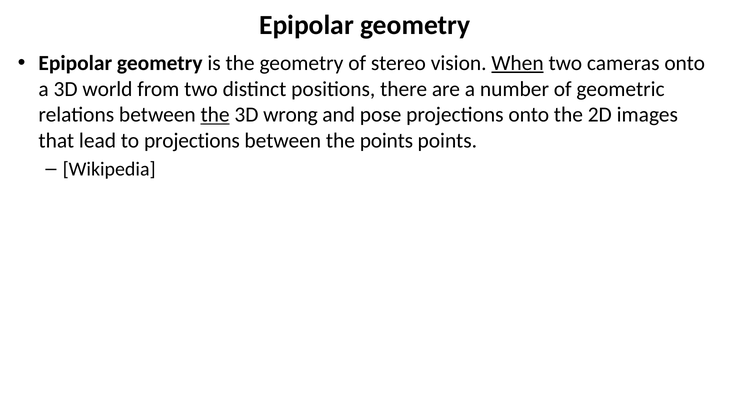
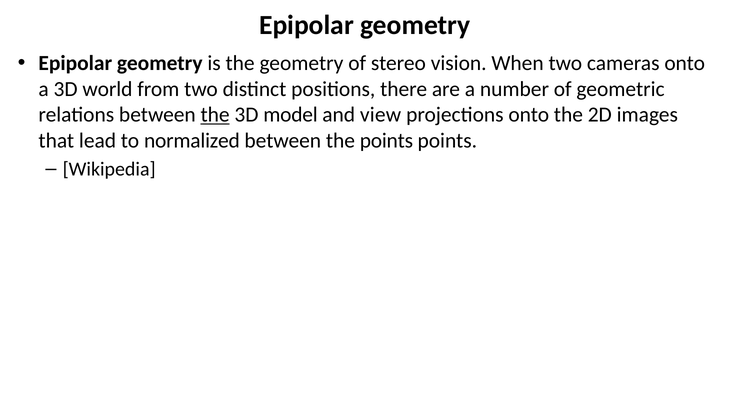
When underline: present -> none
wrong: wrong -> model
pose: pose -> view
to projections: projections -> normalized
